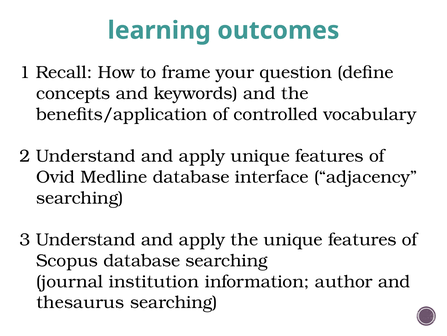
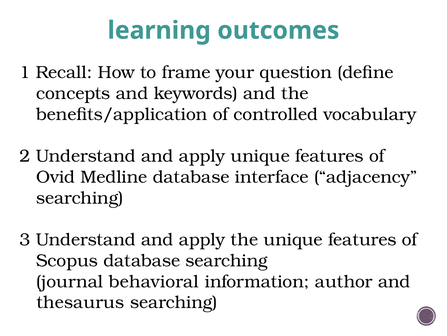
institution: institution -> behavioral
